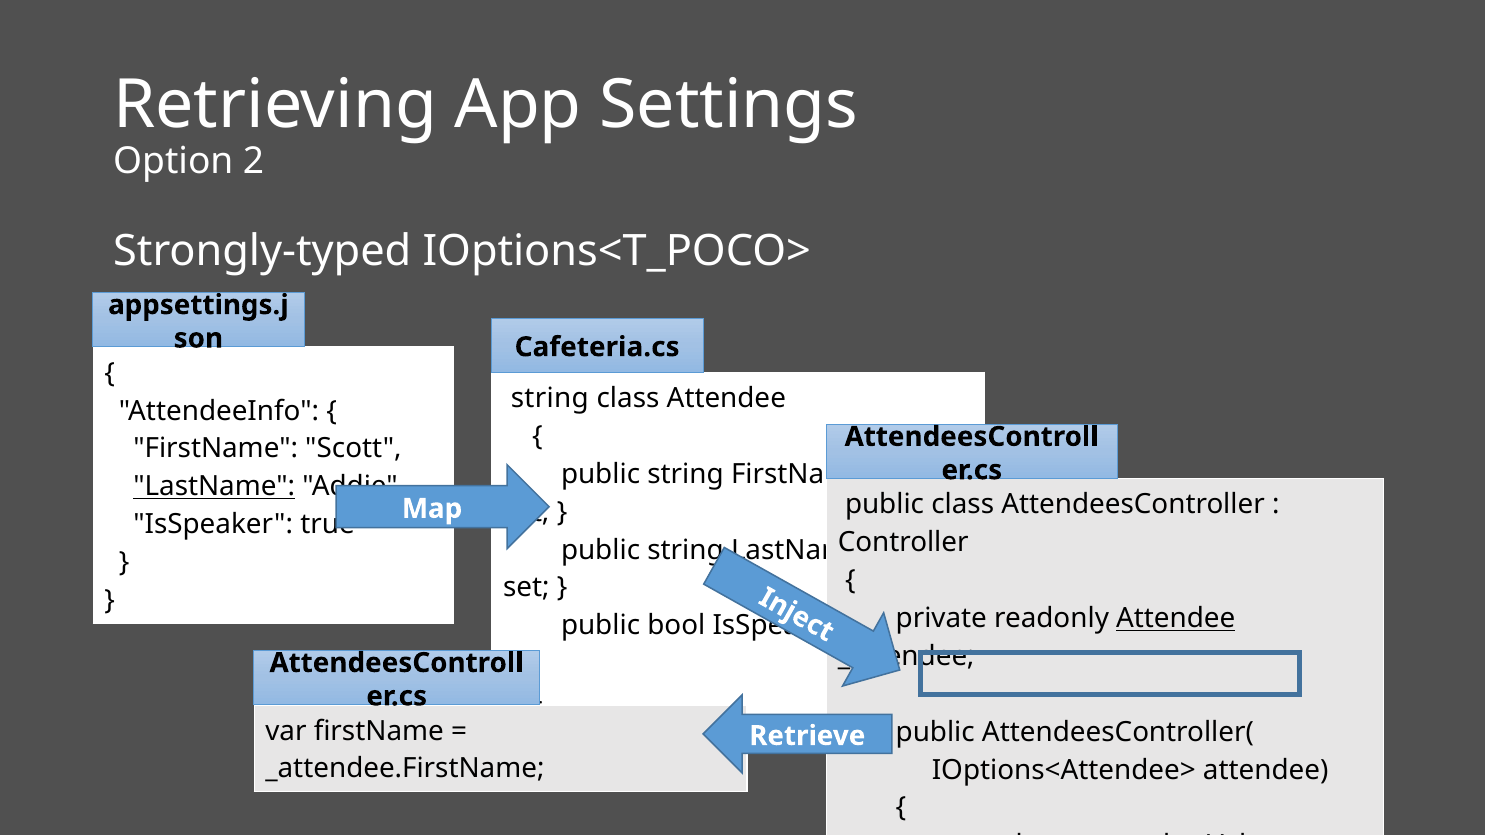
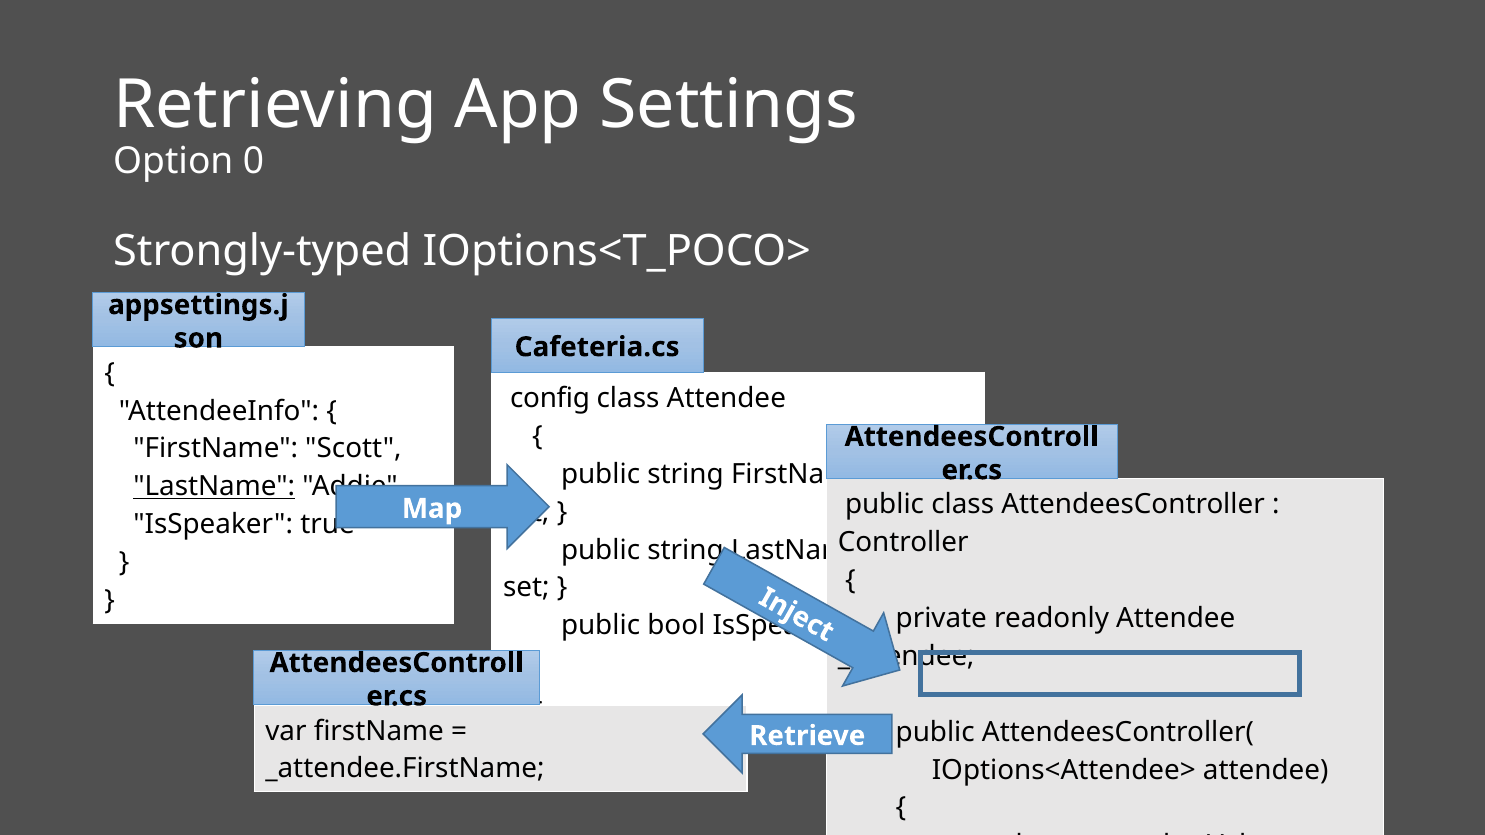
2: 2 -> 0
string at (550, 399): string -> config
Attendee at (1176, 619) underline: present -> none
